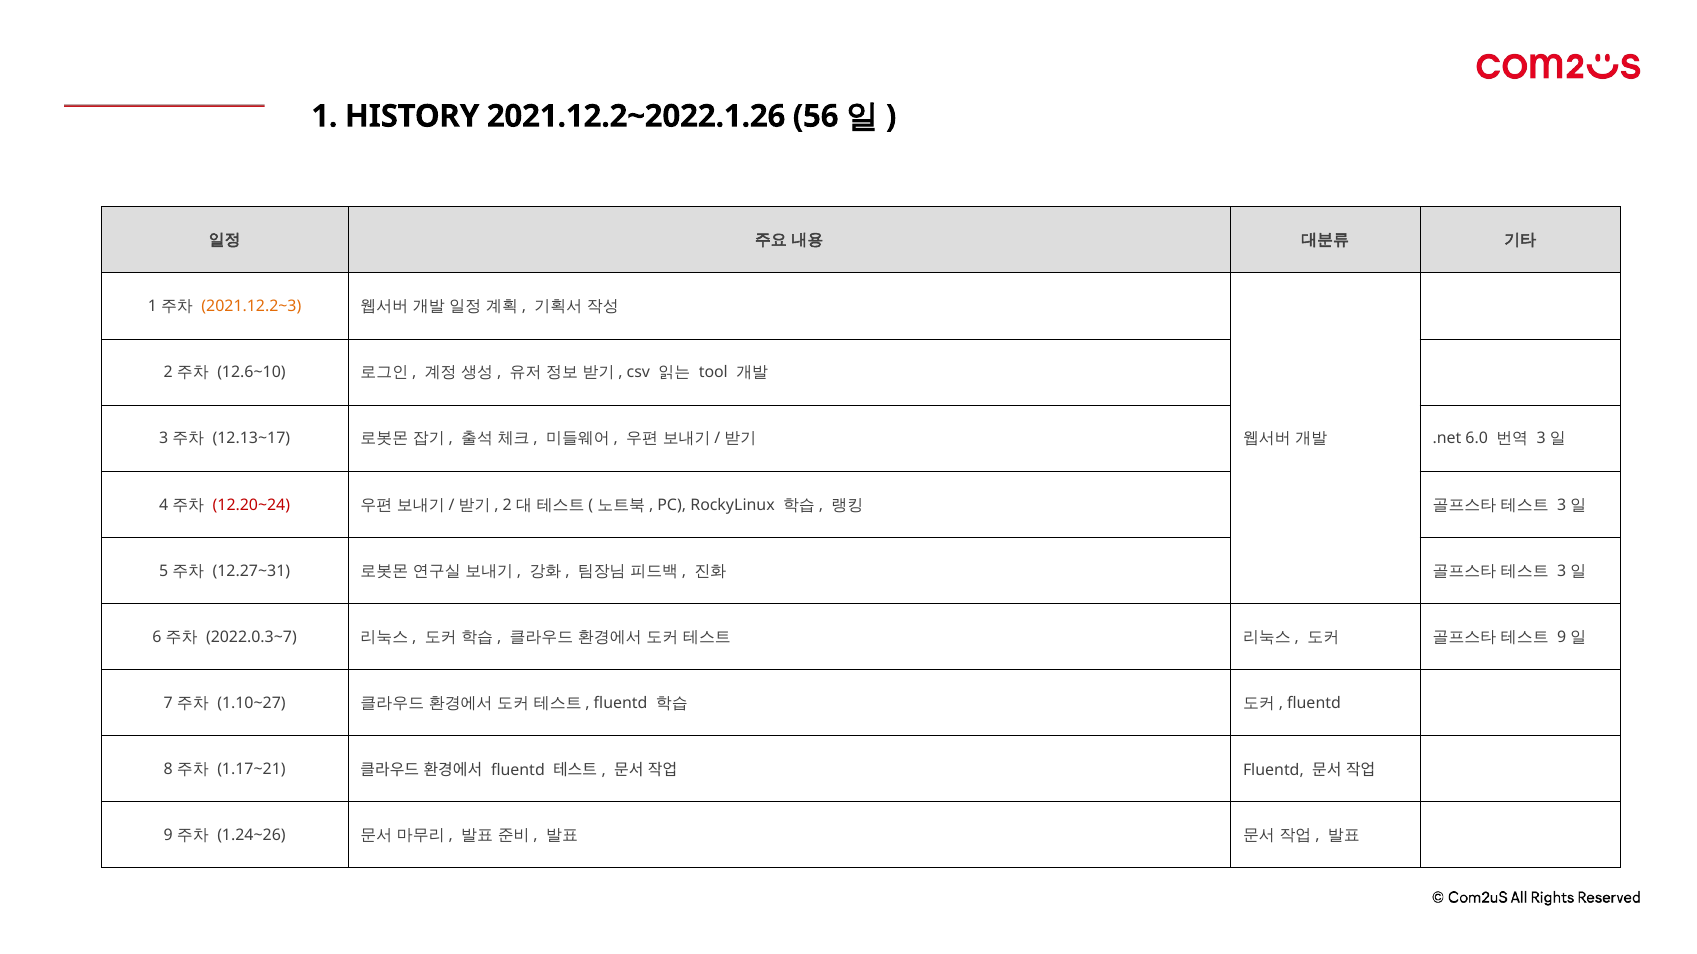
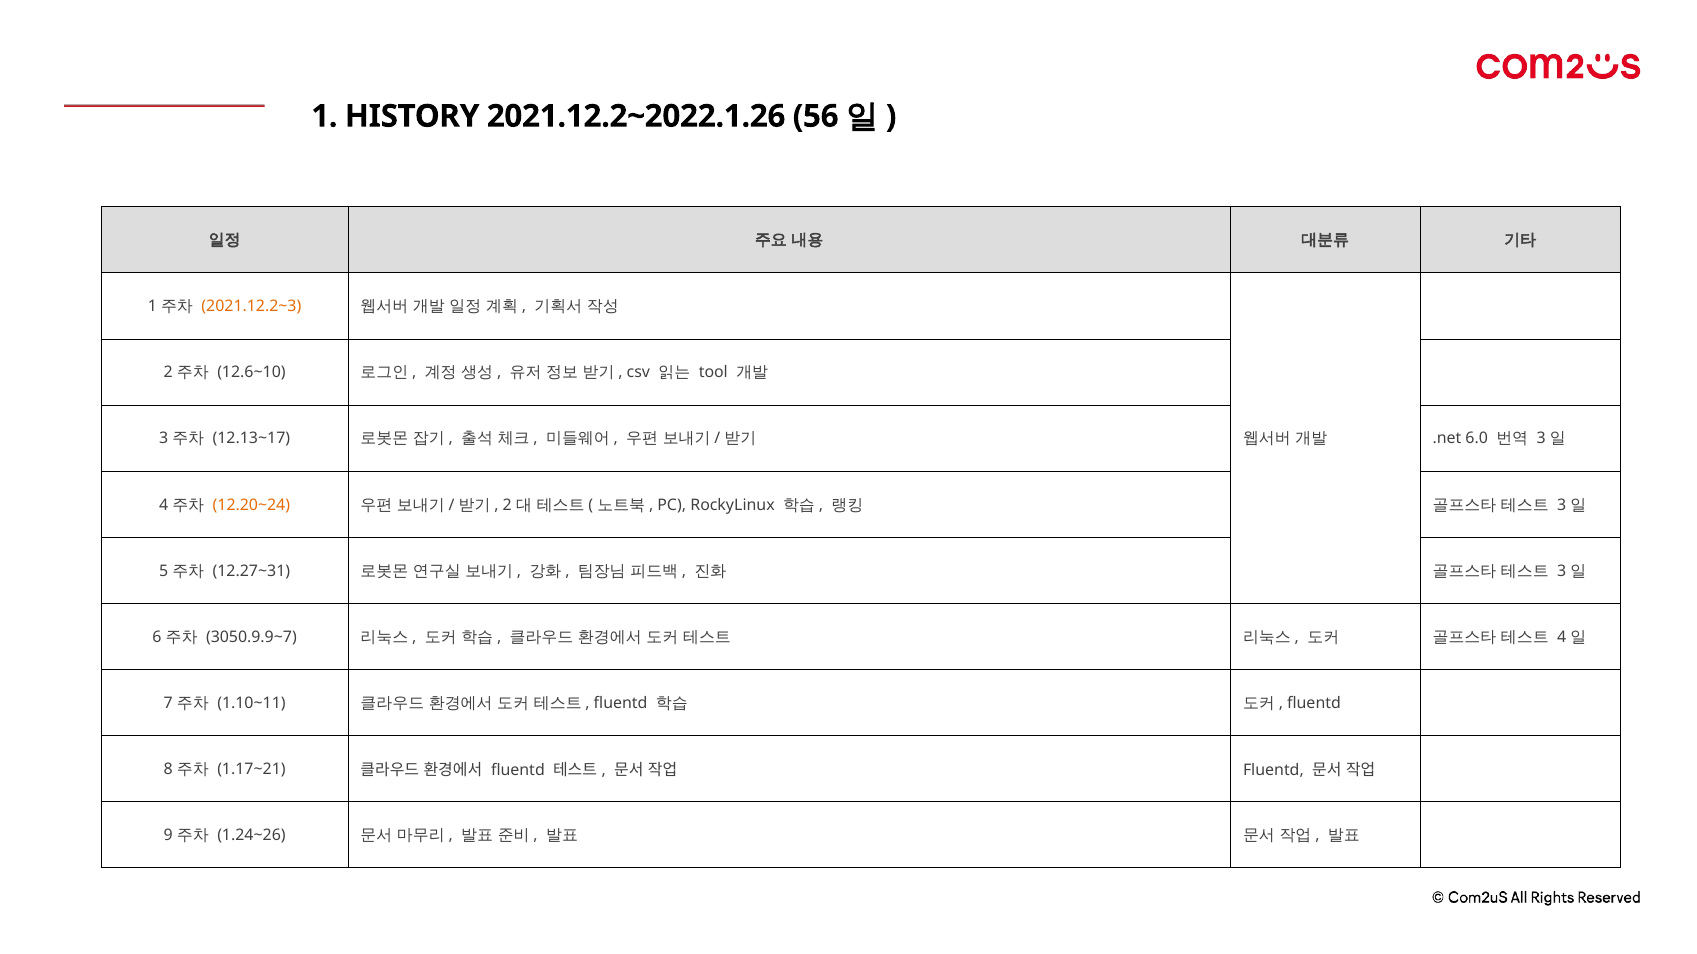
12.20~24 colour: red -> orange
2022.0.3~7: 2022.0.3~7 -> 3050.9.9~7
9 at (1562, 637): 9 -> 4
1.10~27: 1.10~27 -> 1.10~11
